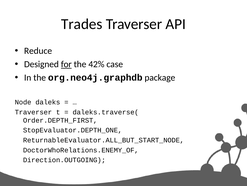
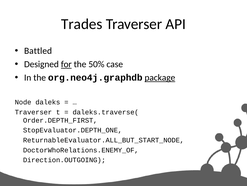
Reduce: Reduce -> Battled
42%: 42% -> 50%
package underline: none -> present
